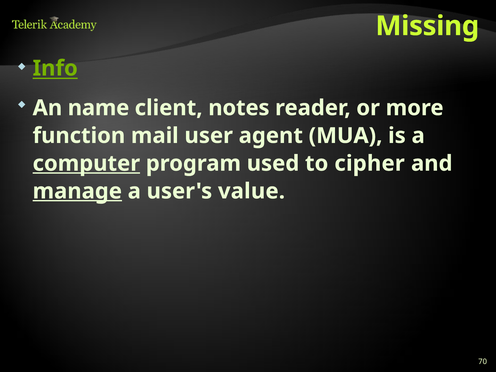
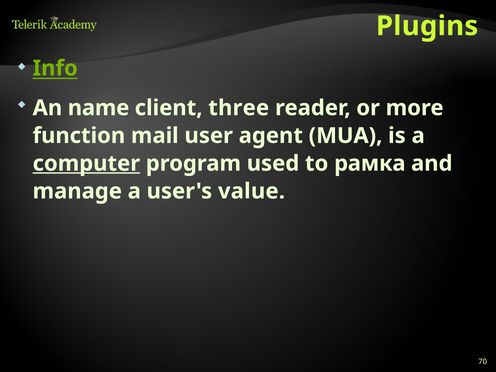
Missing: Missing -> Plugins
notes: notes -> three
cipher: cipher -> рамка
manage underline: present -> none
